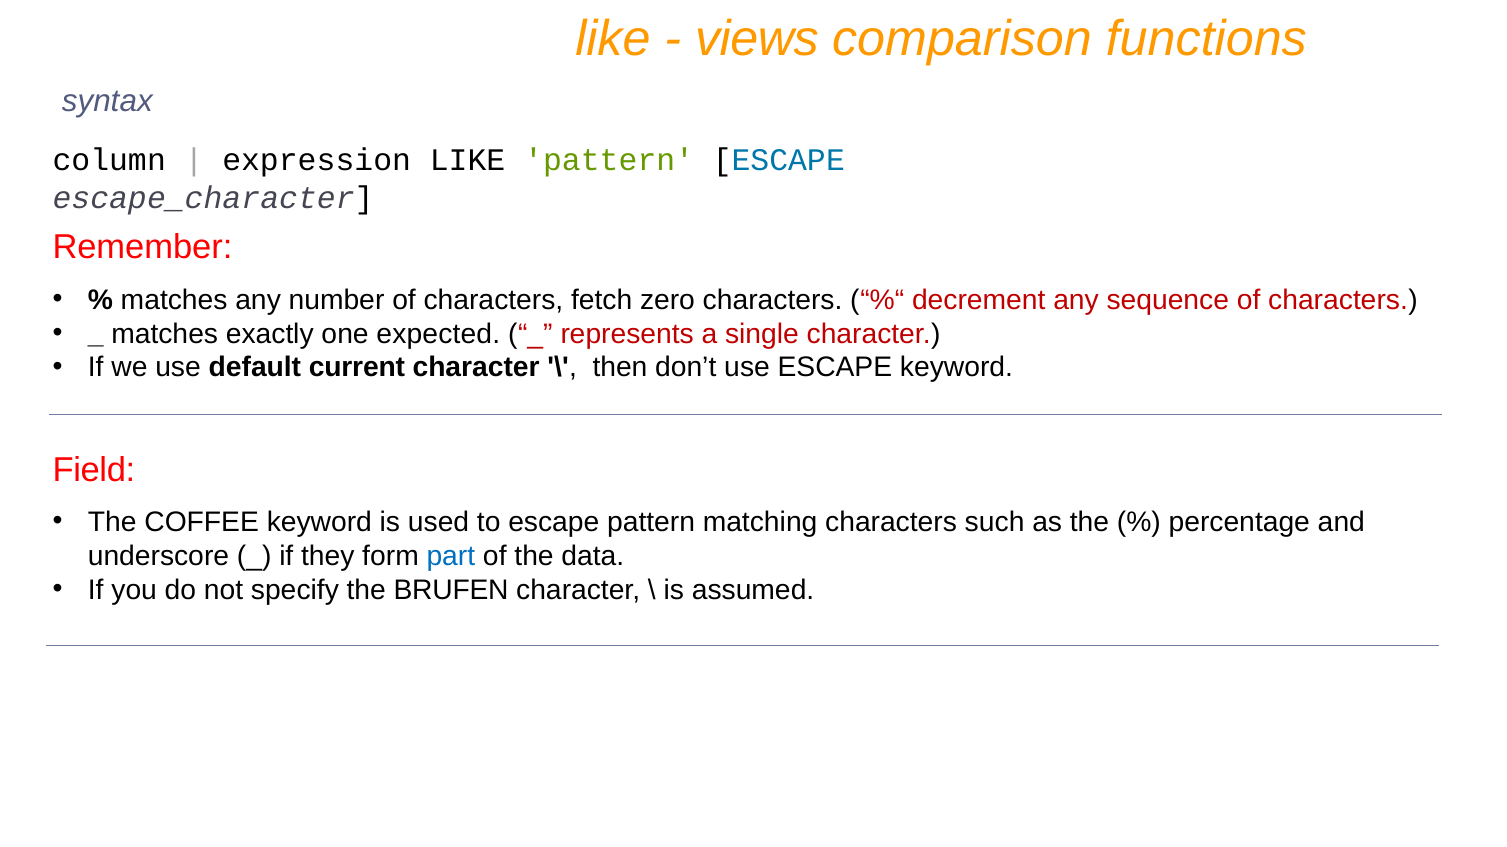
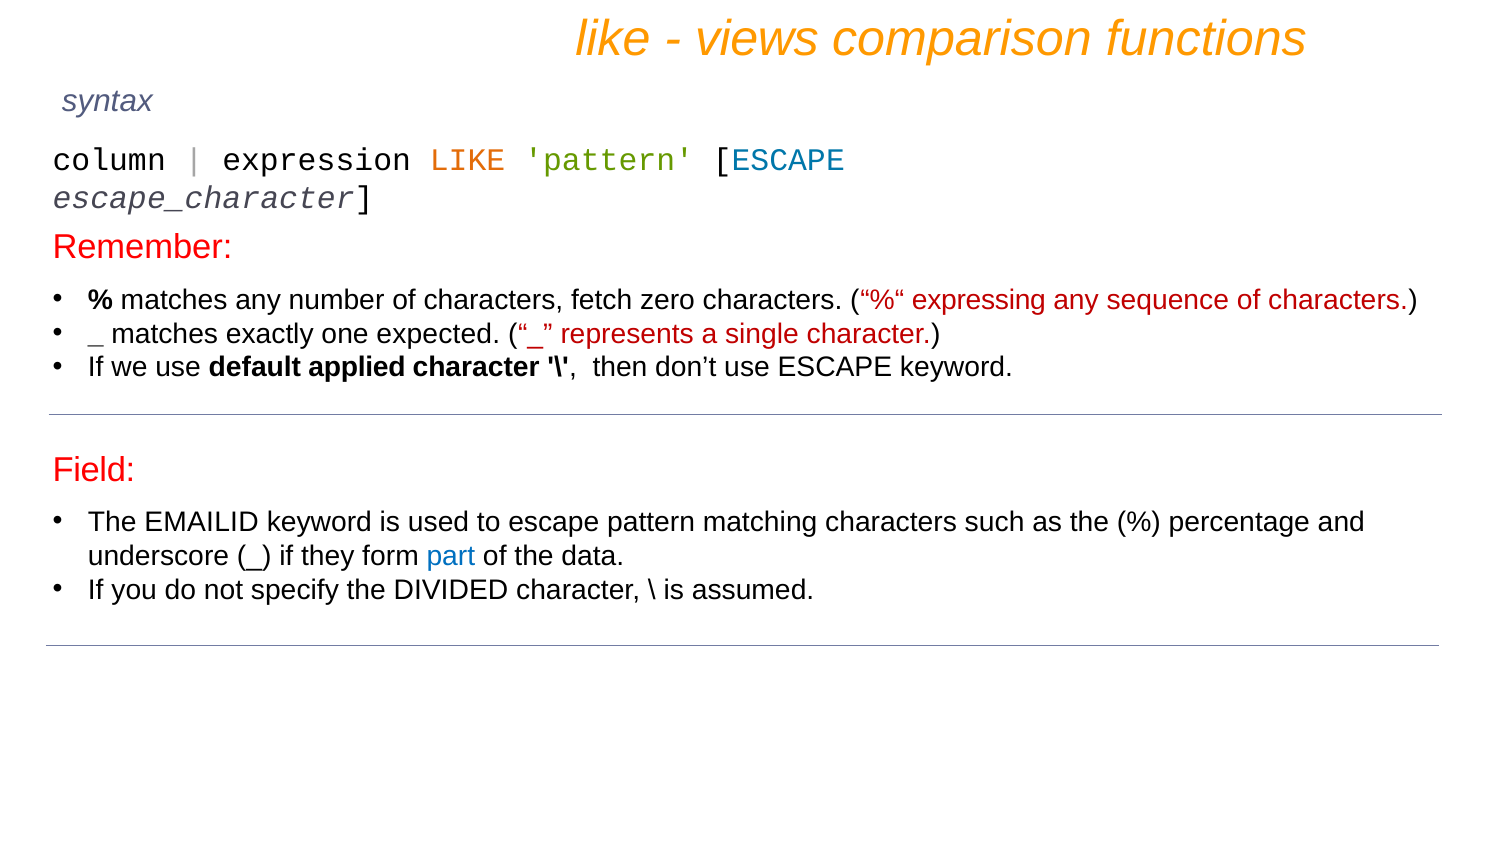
LIKE at (468, 161) colour: black -> orange
decrement: decrement -> expressing
current: current -> applied
COFFEE: COFFEE -> EMAILID
BRUFEN: BRUFEN -> DIVIDED
